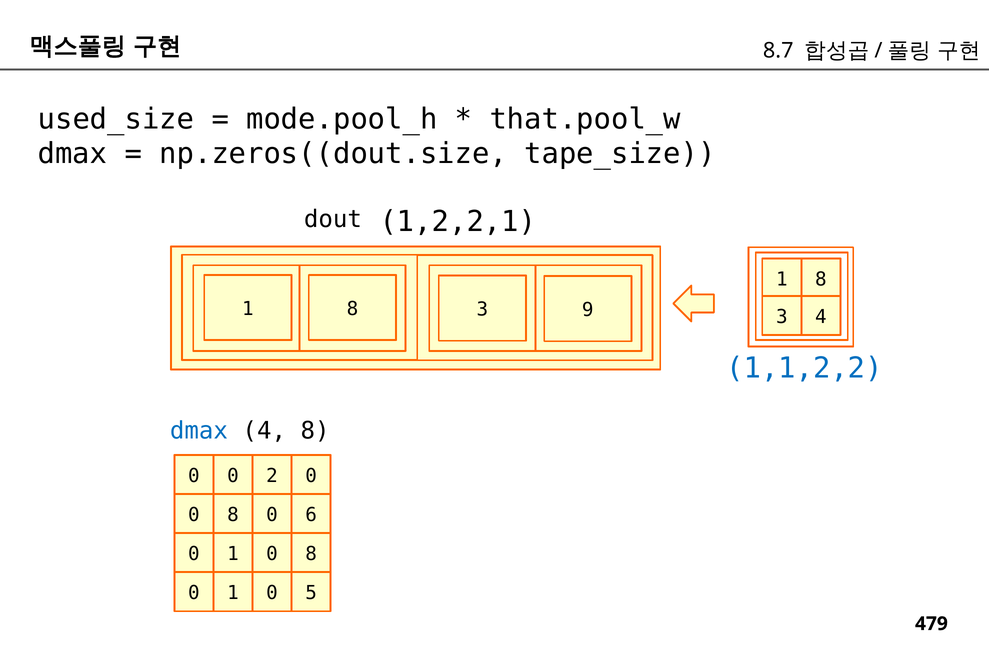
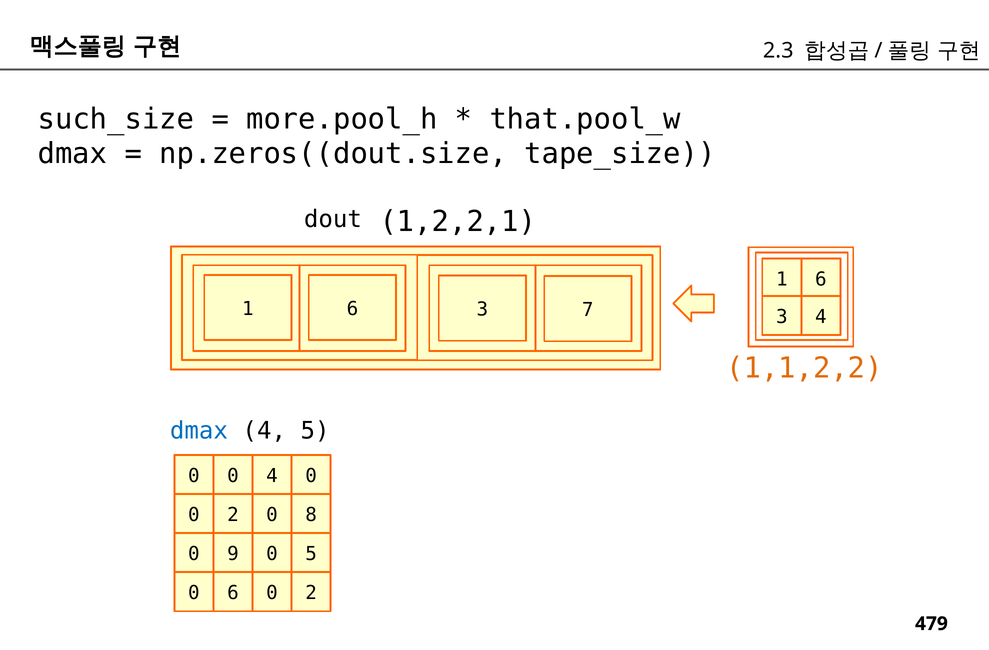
8.7: 8.7 -> 2.3
used_size: used_size -> such_size
mode.pool_h: mode.pool_h -> more.pool_h
8 at (821, 279): 8 -> 6
8 at (352, 309): 8 -> 6
9: 9 -> 7
1,1,2,2 colour: blue -> orange
4 8: 8 -> 5
0 2: 2 -> 4
8 at (233, 515): 8 -> 2
6: 6 -> 8
1 at (233, 554): 1 -> 9
8 at (311, 554): 8 -> 5
1 at (233, 593): 1 -> 6
5 at (311, 593): 5 -> 2
